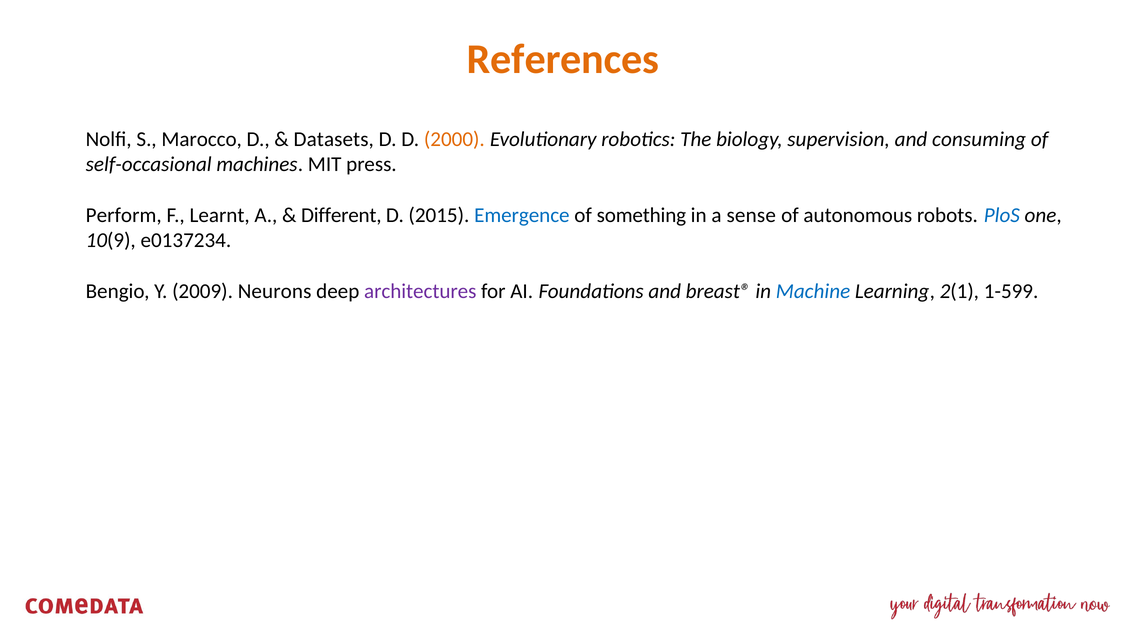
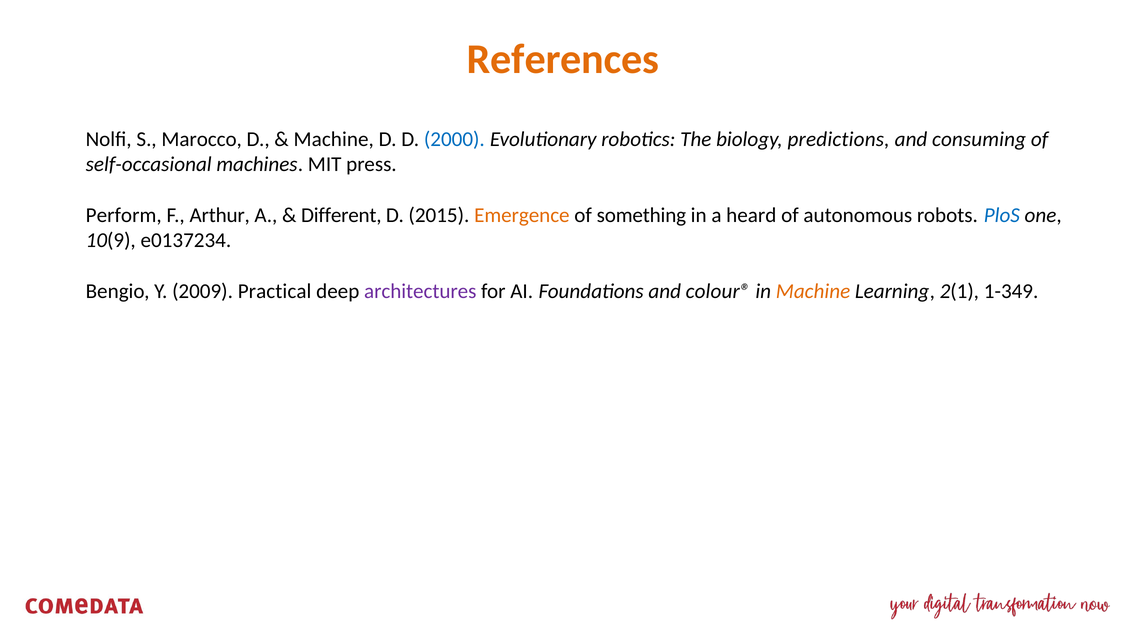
Datasets at (334, 139): Datasets -> Machine
2000 colour: orange -> blue
supervision: supervision -> predictions
Learnt: Learnt -> Arthur
Emergence colour: blue -> orange
sense: sense -> heard
Neurons: Neurons -> Practical
breast®: breast® -> colour®
Machine at (813, 291) colour: blue -> orange
1-599: 1-599 -> 1-349
